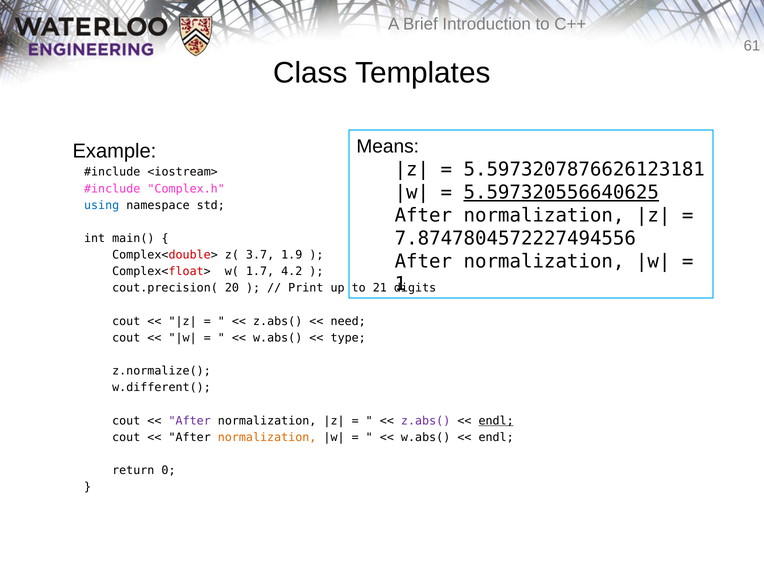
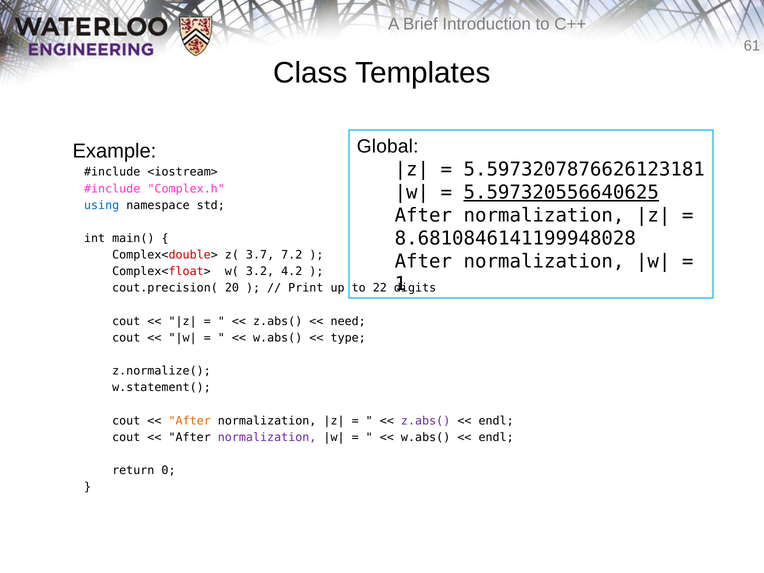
Means: Means -> Global
7.8747804572227494556: 7.8747804572227494556 -> 8.6810846141199948028
1.9: 1.9 -> 7.2
1.7: 1.7 -> 3.2
21: 21 -> 22
w.different(: w.different( -> w.statement(
After at (190, 421) colour: purple -> orange
endl at (496, 421) underline: present -> none
normalization at (267, 437) colour: orange -> purple
